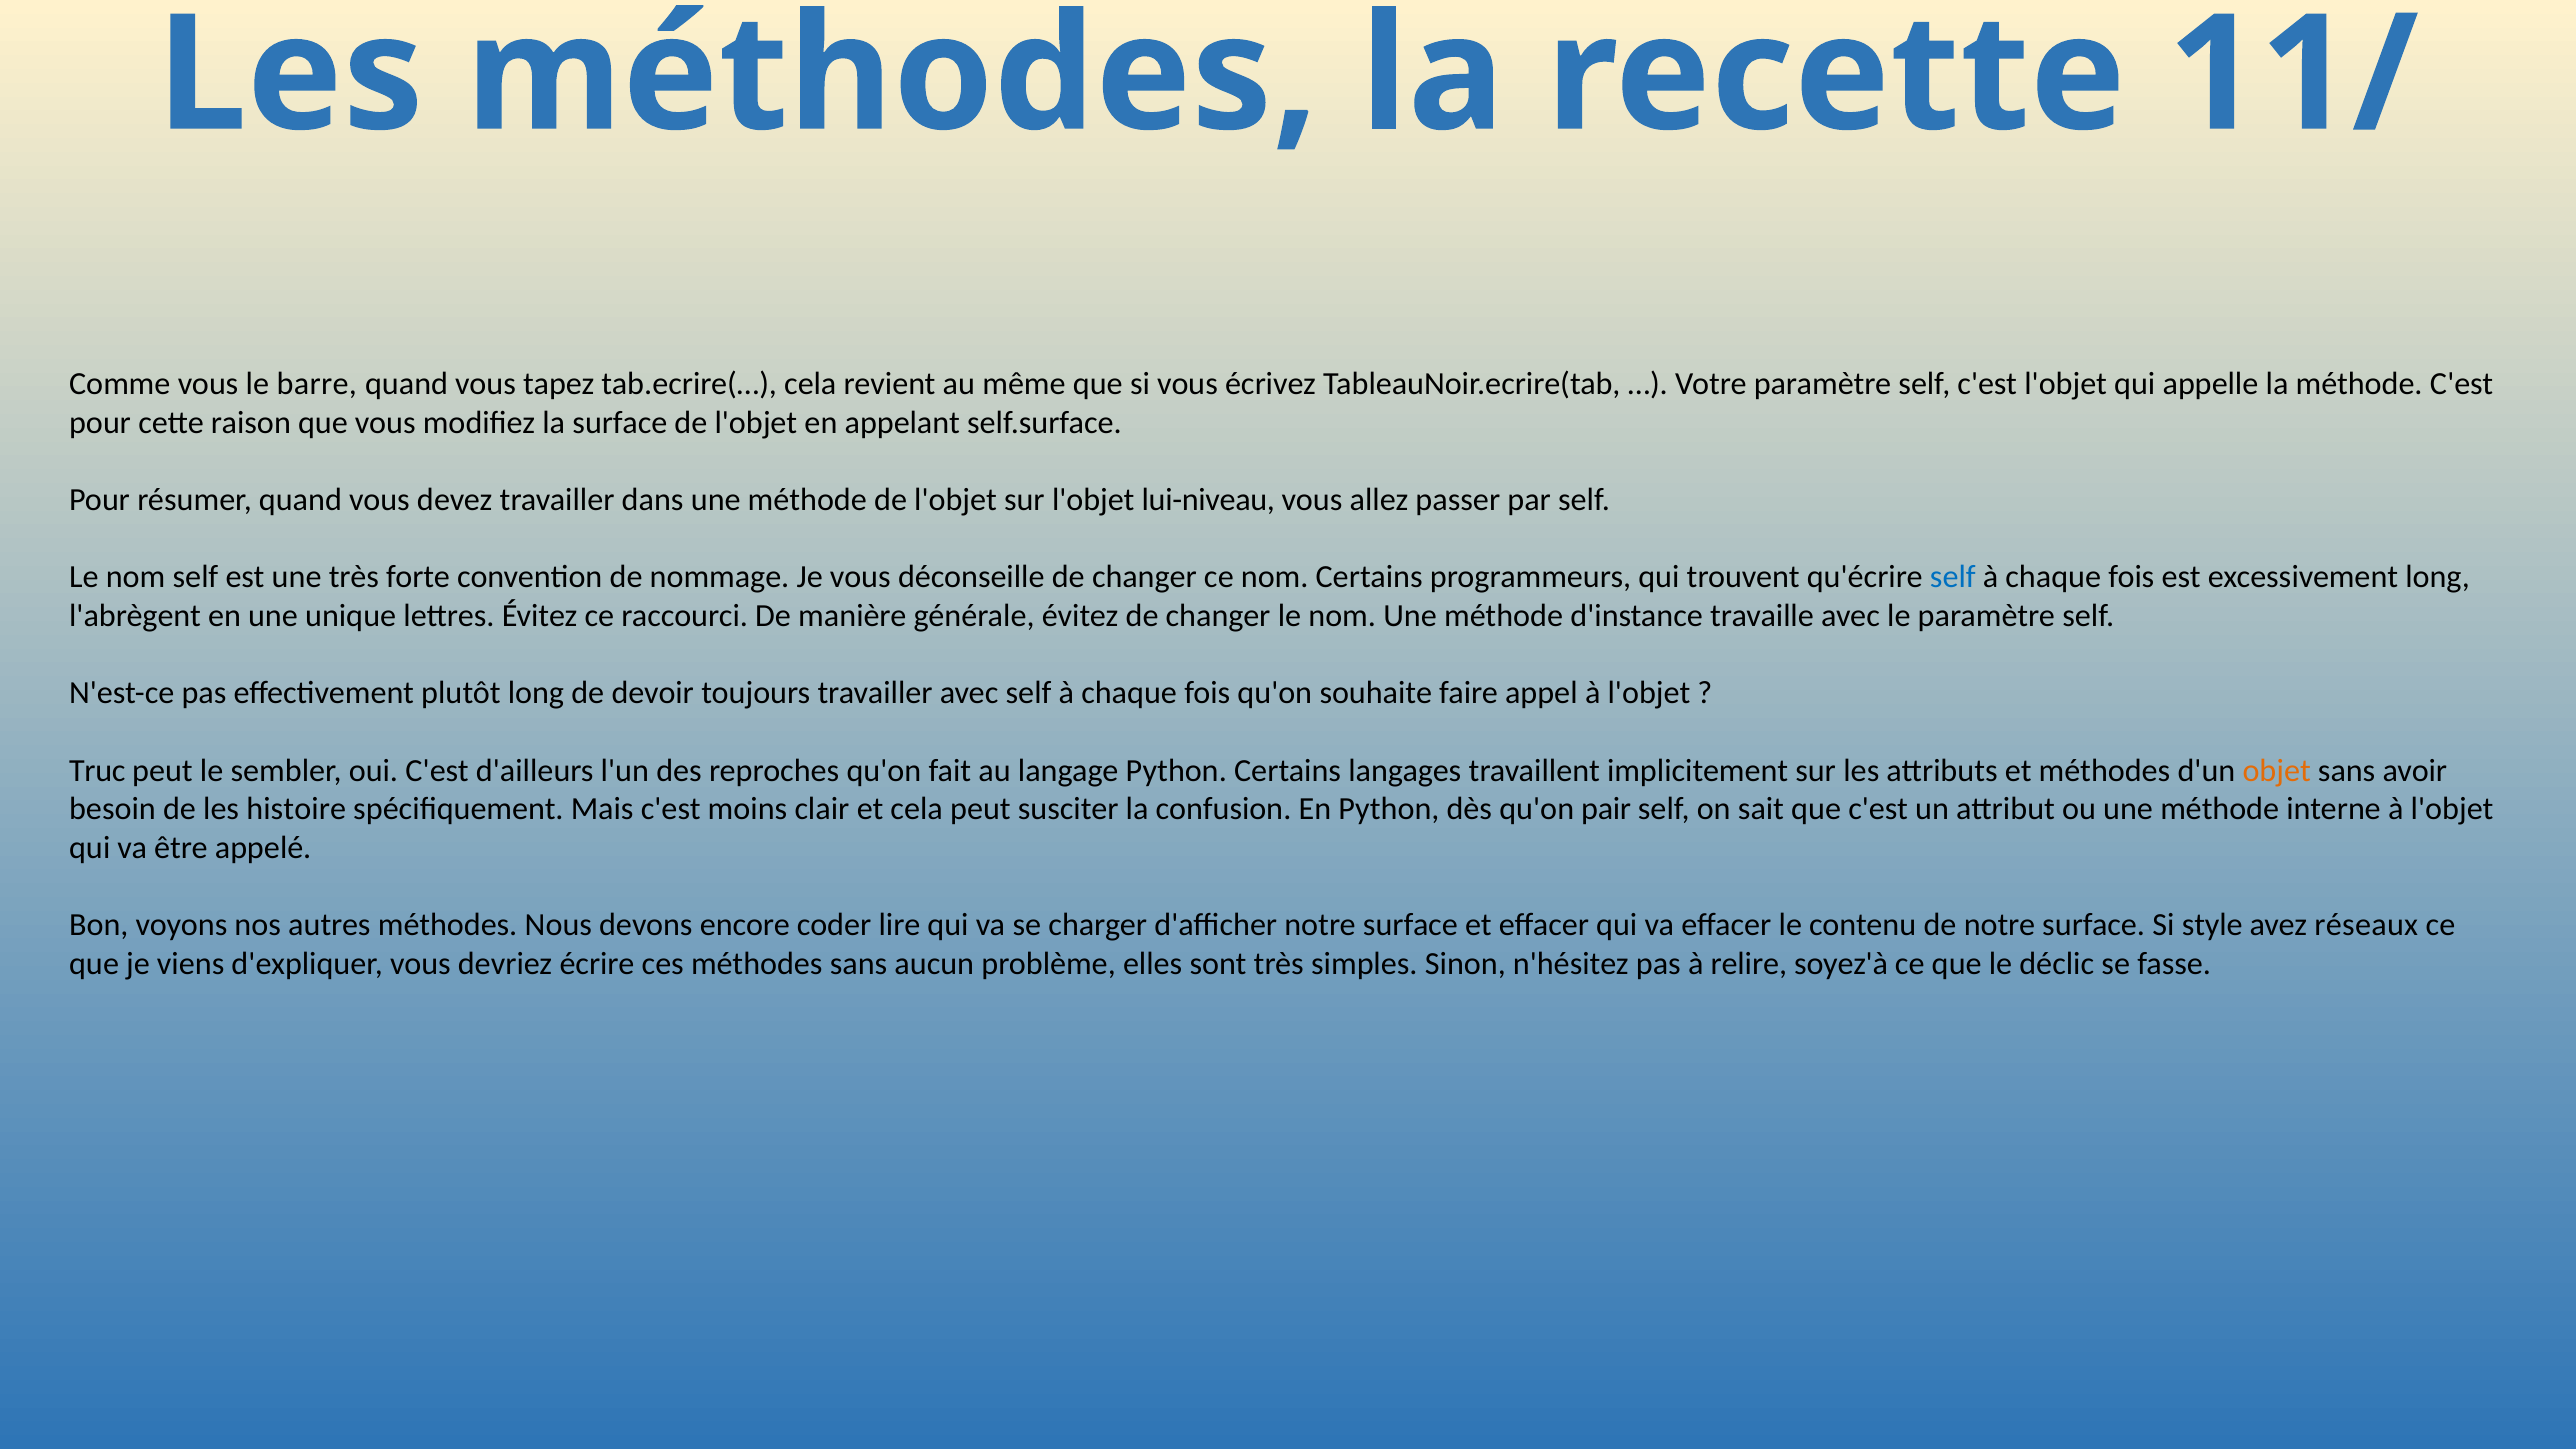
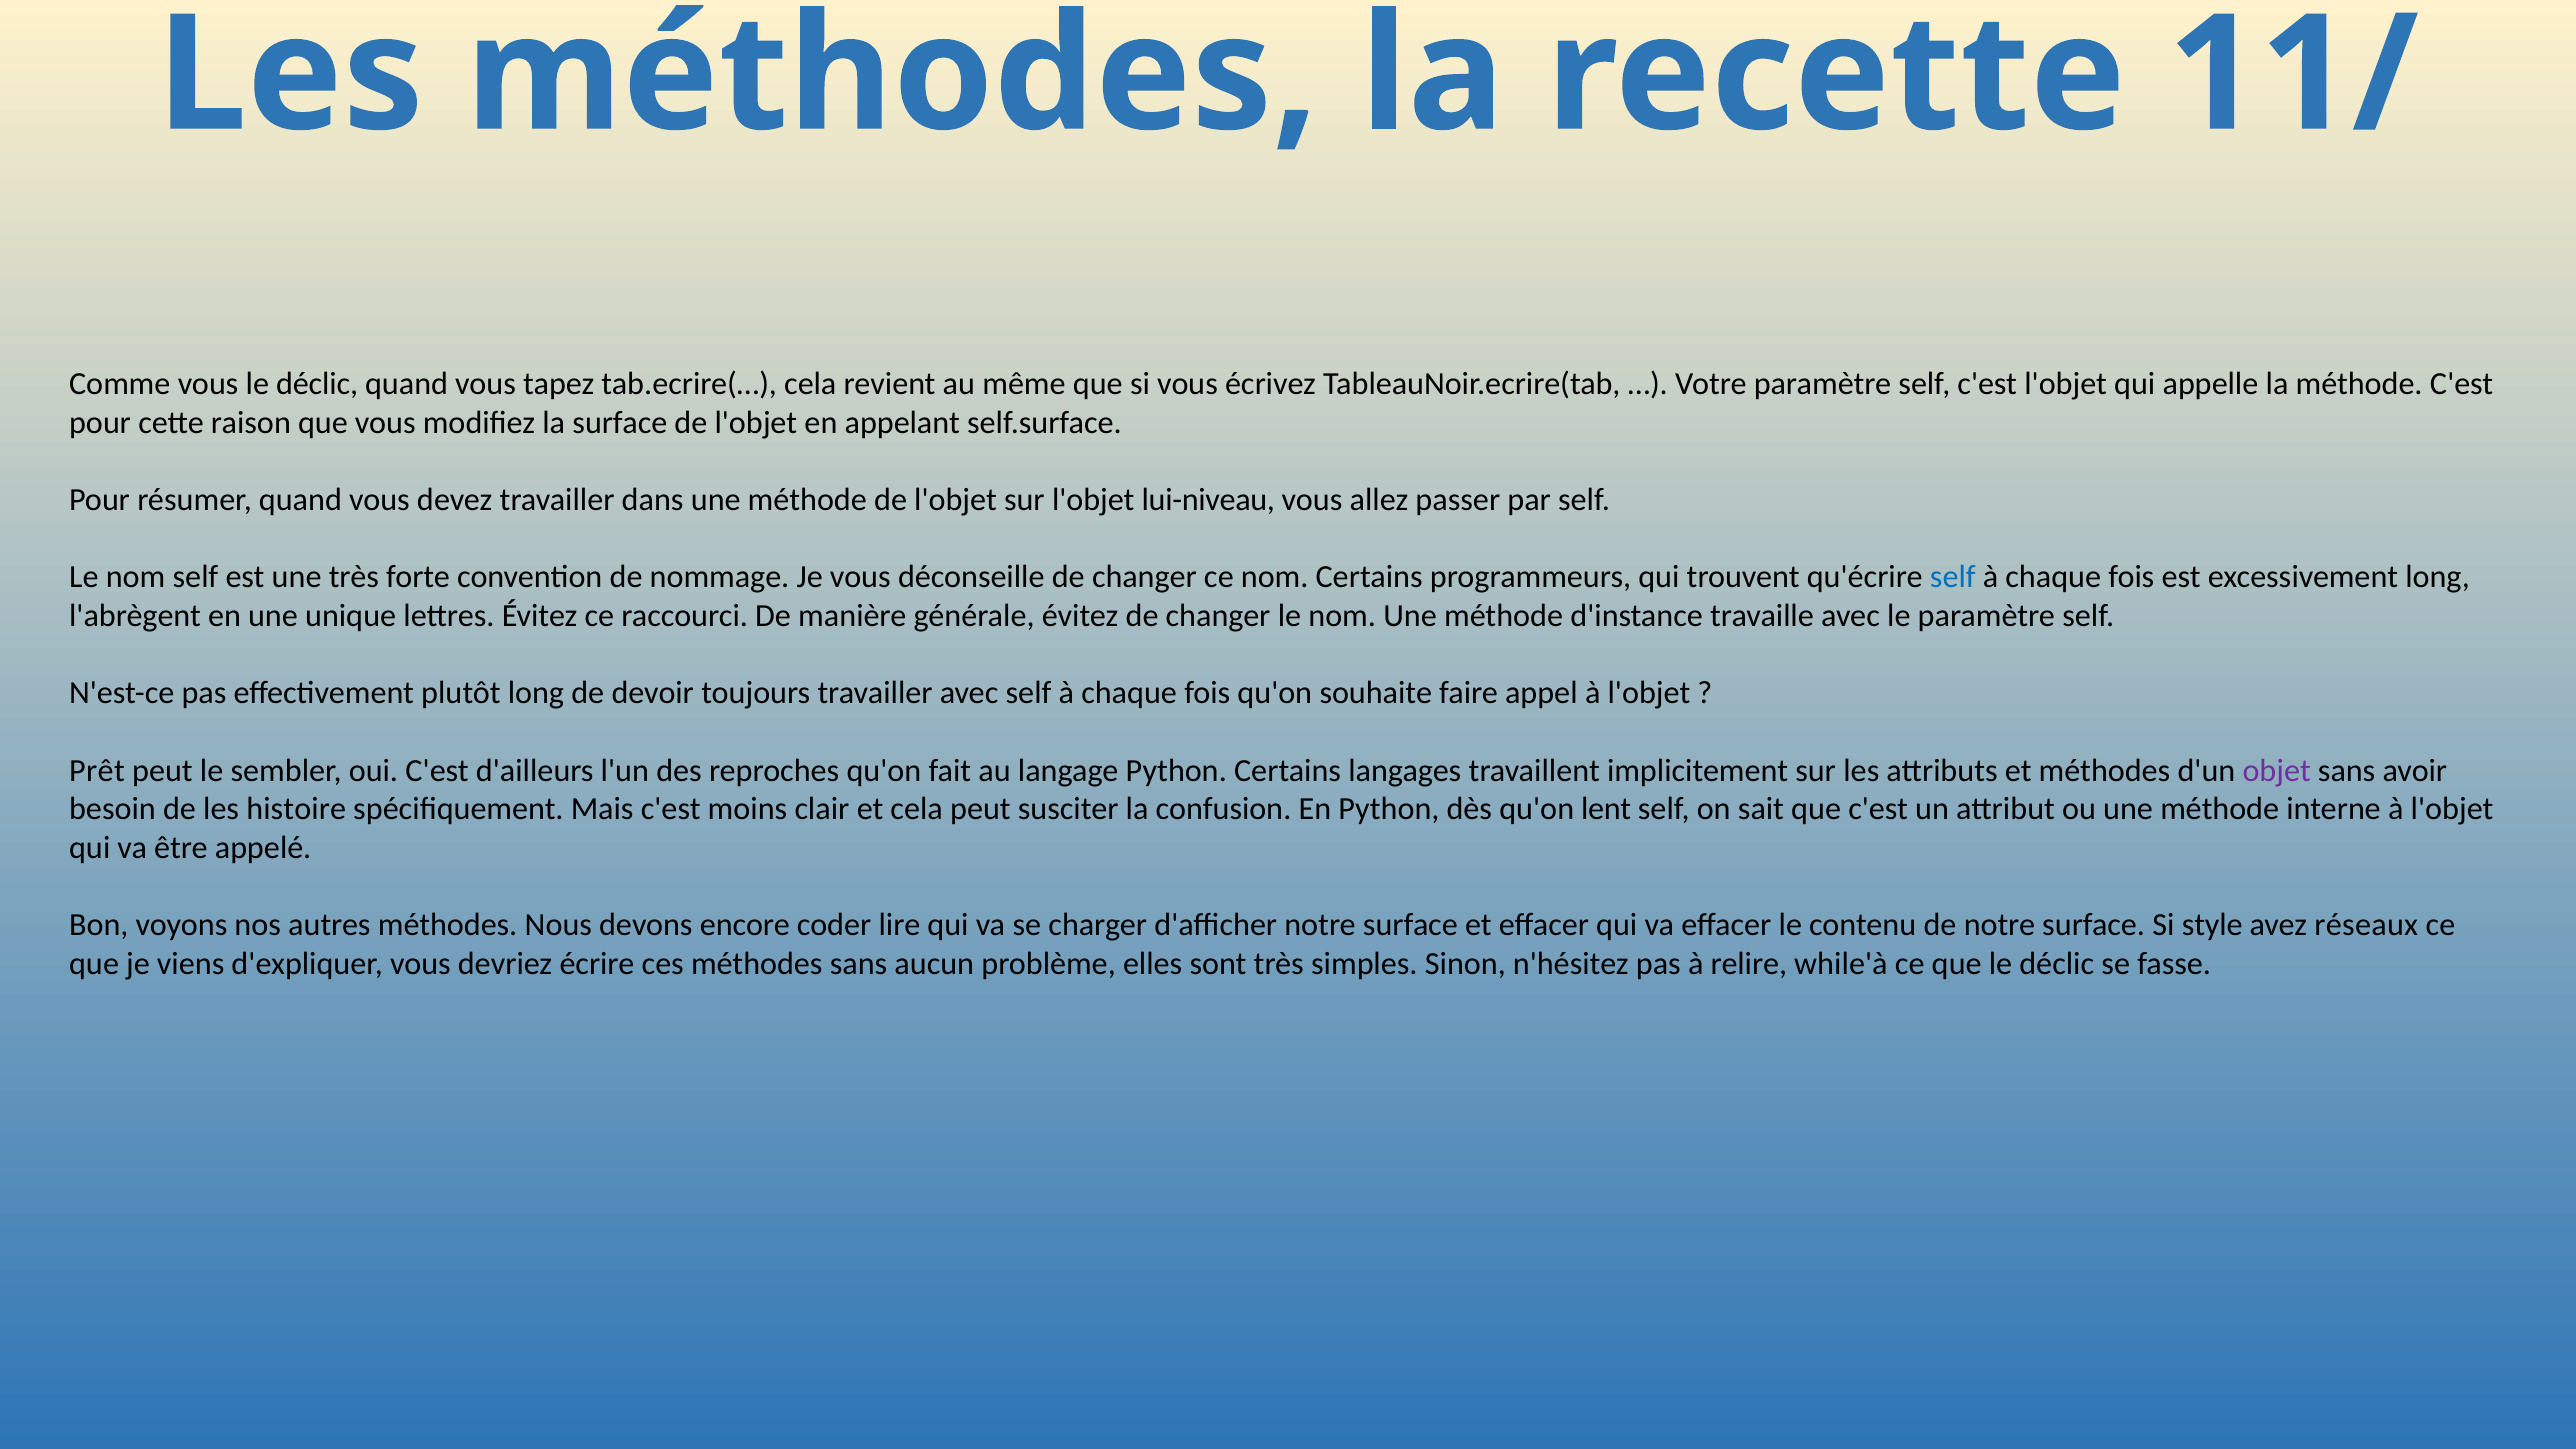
vous le barre: barre -> déclic
Truc: Truc -> Prêt
objet colour: orange -> purple
pair: pair -> lent
soyez'à: soyez'à -> while'à
